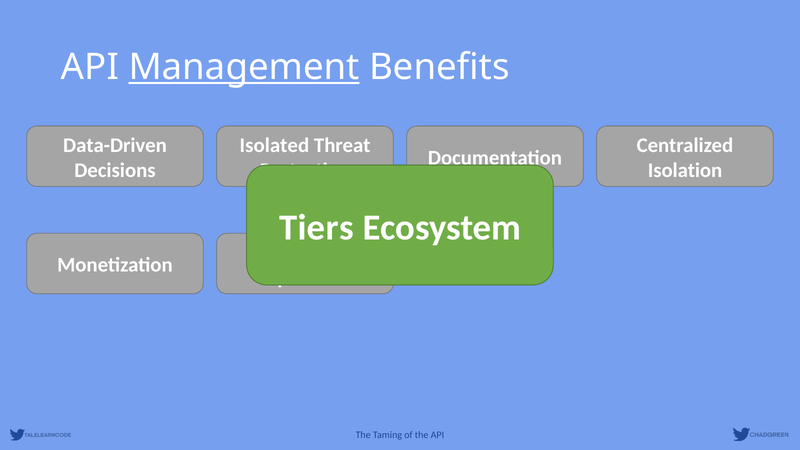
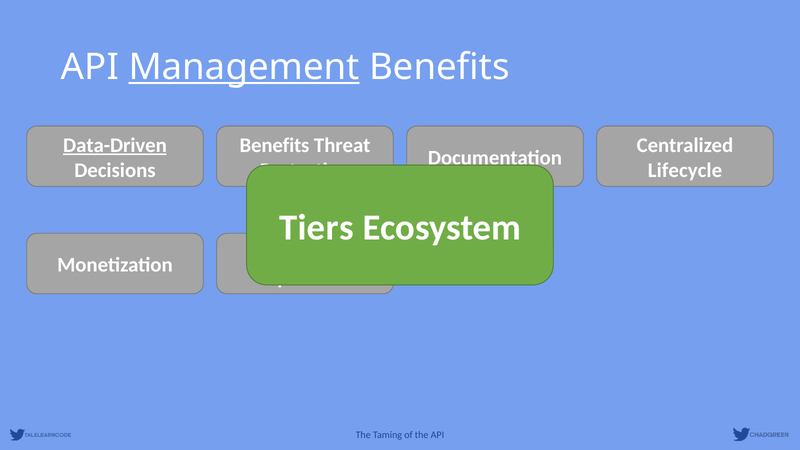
Data-Driven underline: none -> present
Isolated at (274, 145): Isolated -> Benefits
Isolation: Isolation -> Lifecycle
